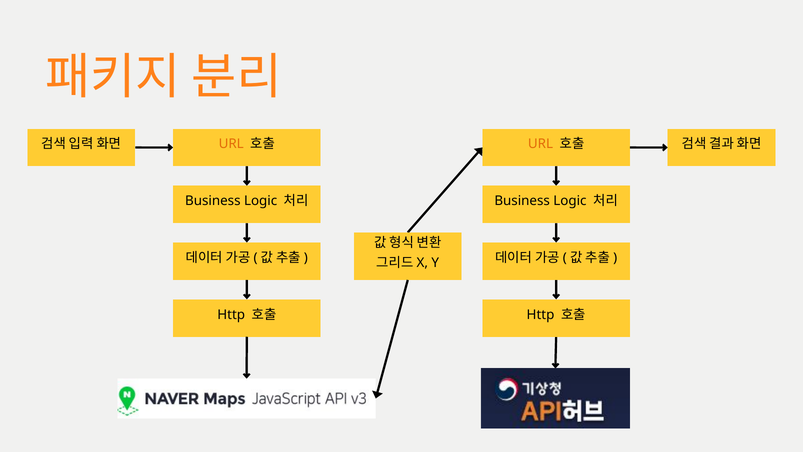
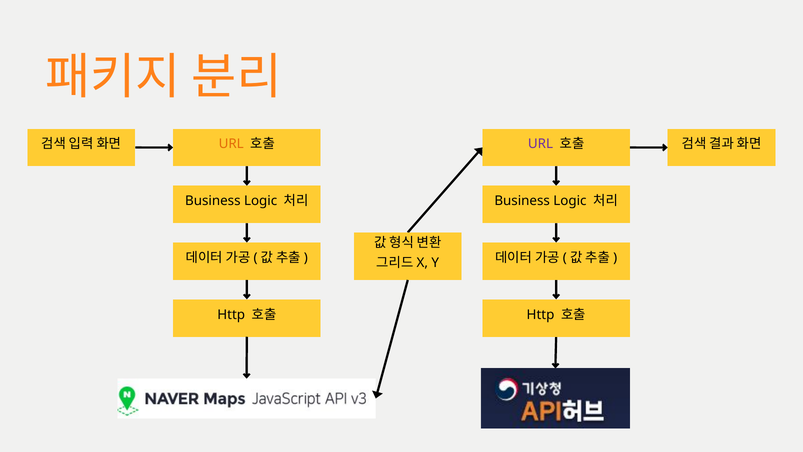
URL at (540, 144) colour: orange -> purple
